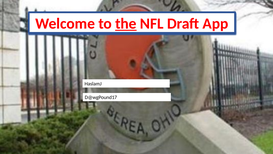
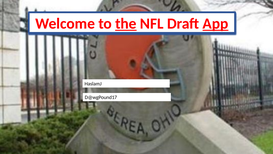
App underline: none -> present
